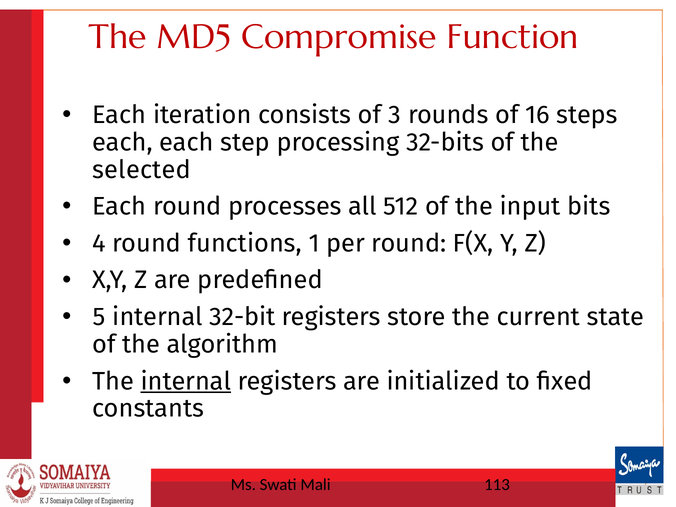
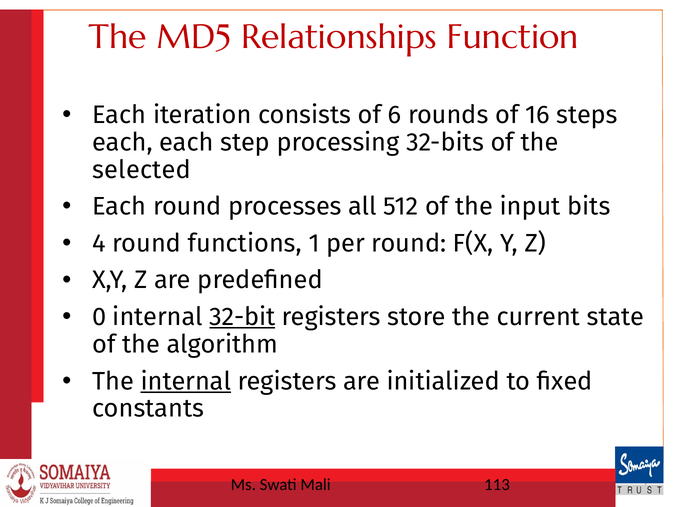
Compromise: Compromise -> Relationships
3: 3 -> 6
5: 5 -> 0
32-bit underline: none -> present
